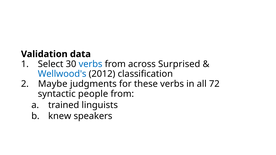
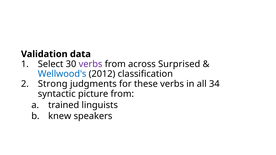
verbs at (91, 64) colour: blue -> purple
Maybe: Maybe -> Strong
72: 72 -> 34
people: people -> picture
